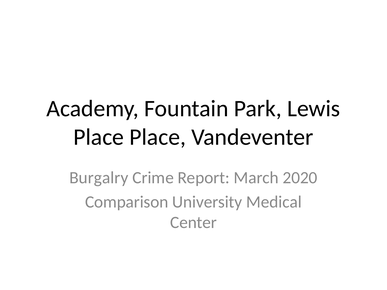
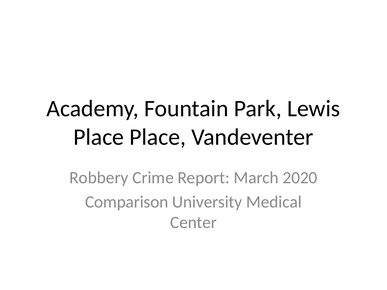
Burgalry: Burgalry -> Robbery
